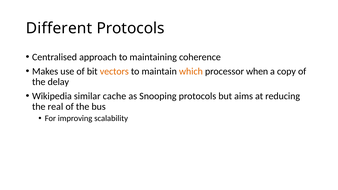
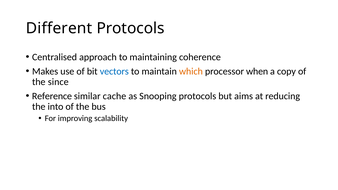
vectors colour: orange -> blue
delay: delay -> since
Wikipedia: Wikipedia -> Reference
real: real -> into
